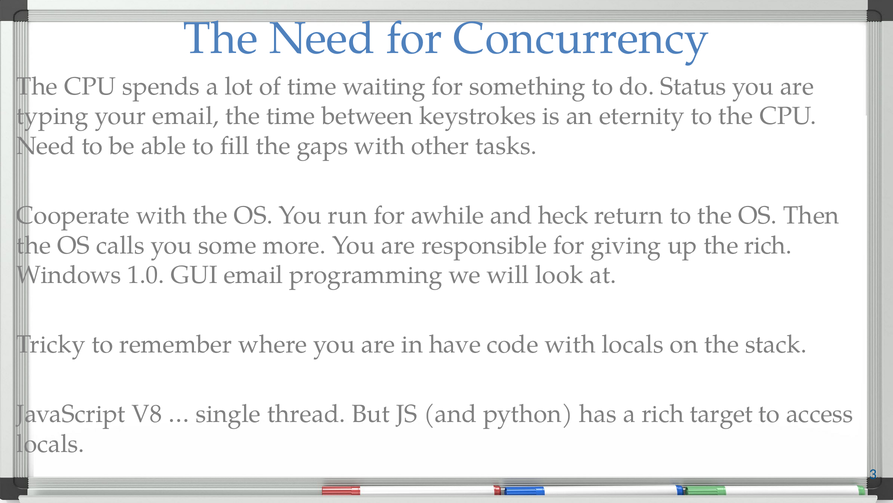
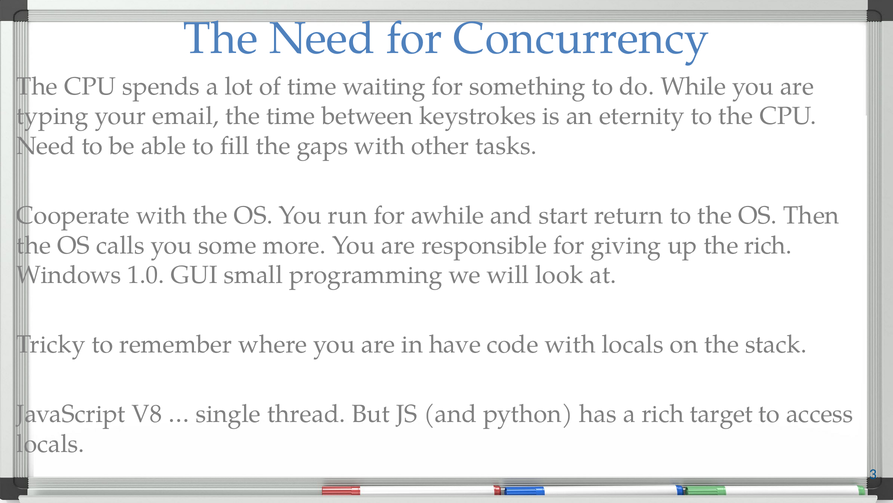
Status: Status -> While
heck: heck -> start
GUI email: email -> small
